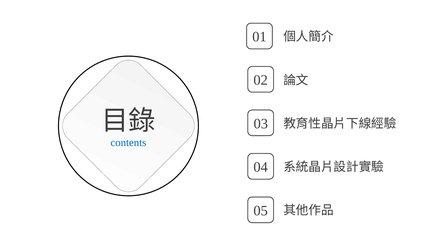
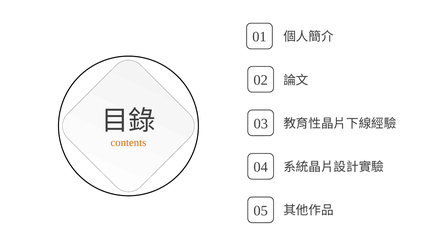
contents colour: blue -> orange
